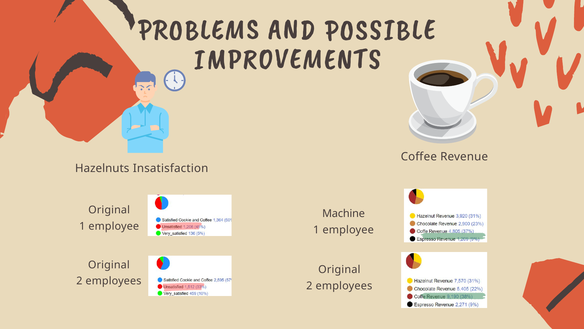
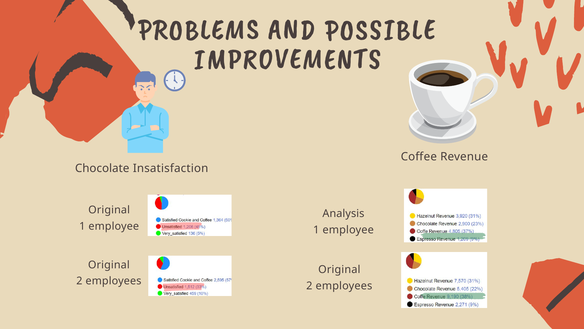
Hazelnuts: Hazelnuts -> Chocolate
Machine: Machine -> Analysis
